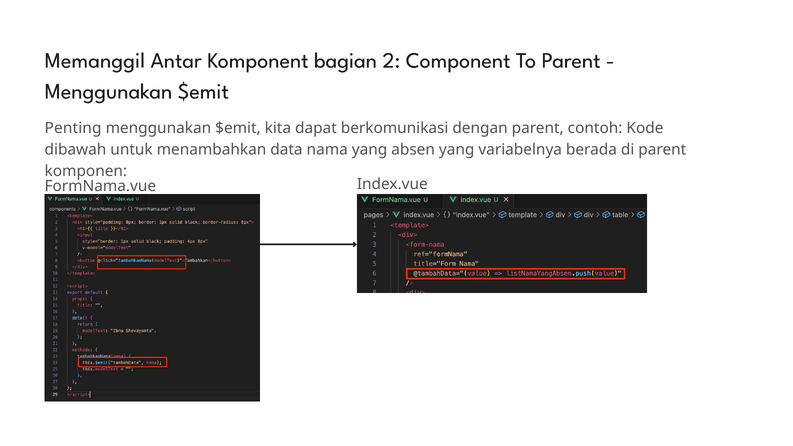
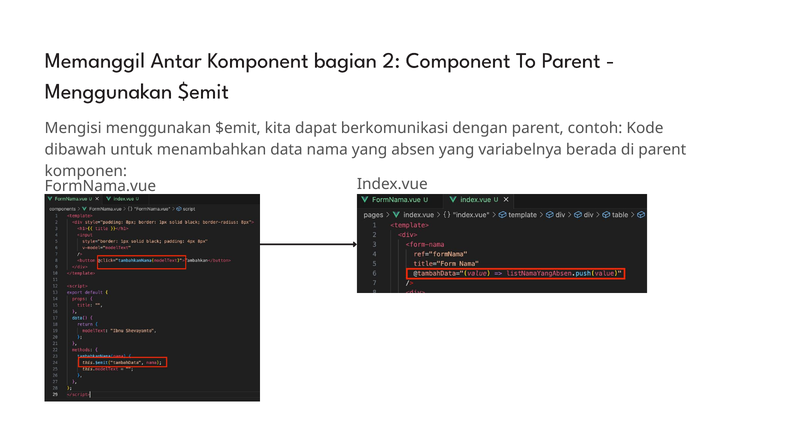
Penting: Penting -> Mengisi
